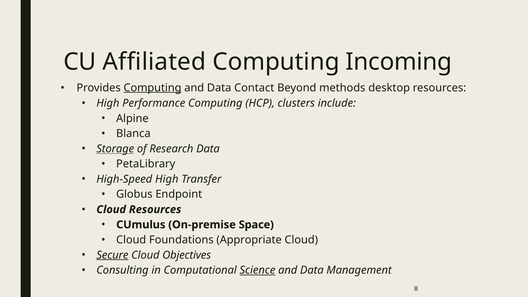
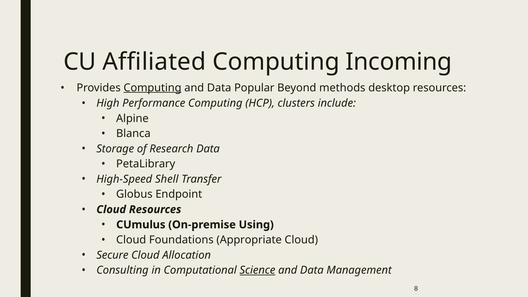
Contact: Contact -> Popular
Storage underline: present -> none
High-Speed High: High -> Shell
Space: Space -> Using
Secure underline: present -> none
Objectives: Objectives -> Allocation
